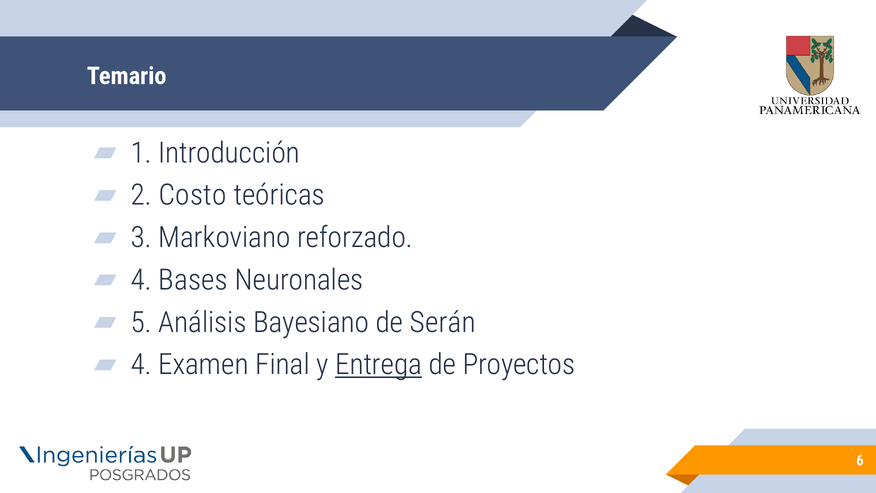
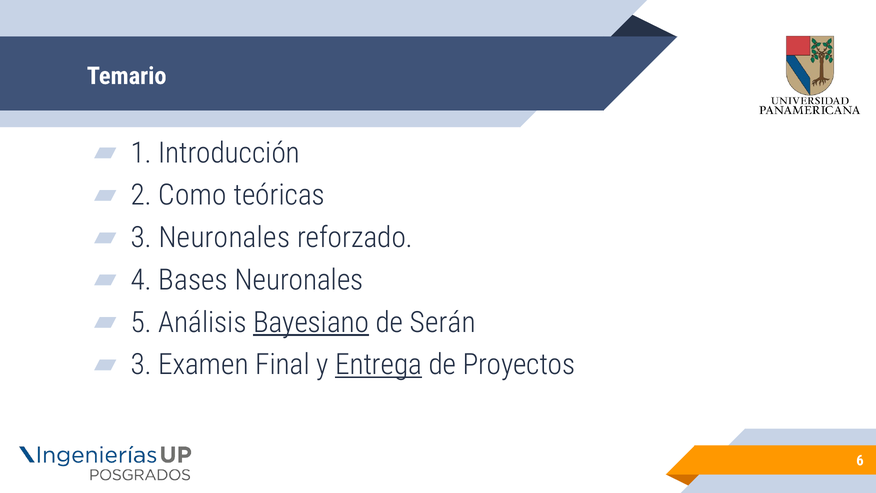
Costo: Costo -> Como
3 Markoviano: Markoviano -> Neuronales
Bayesiano underline: none -> present
4 at (141, 365): 4 -> 3
